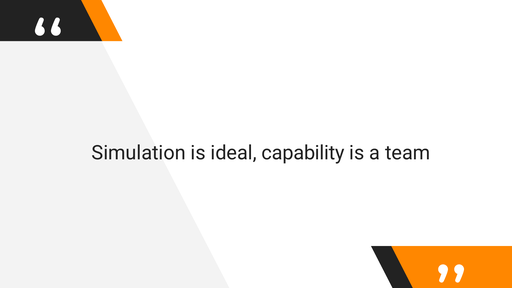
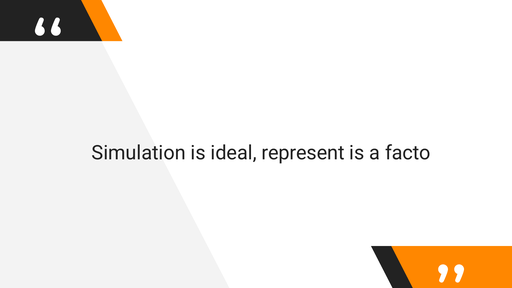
capability: capability -> represent
team: team -> facto
